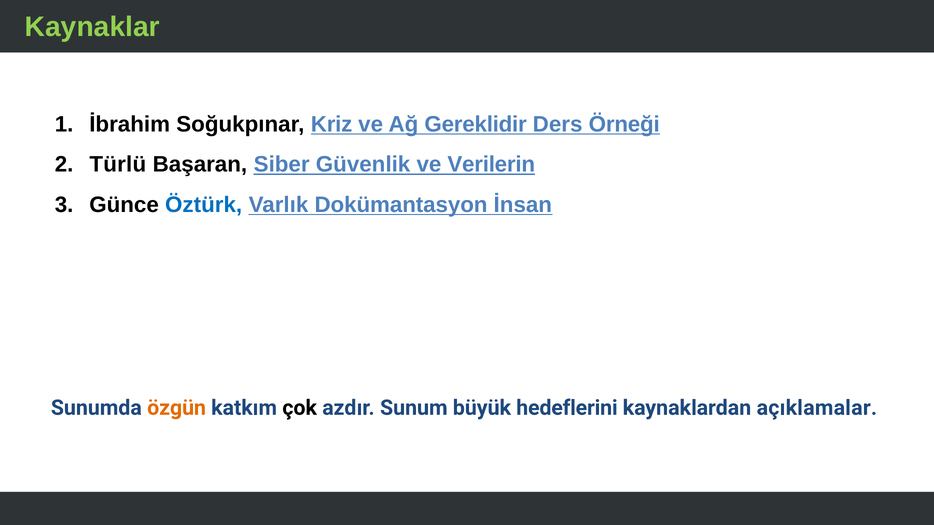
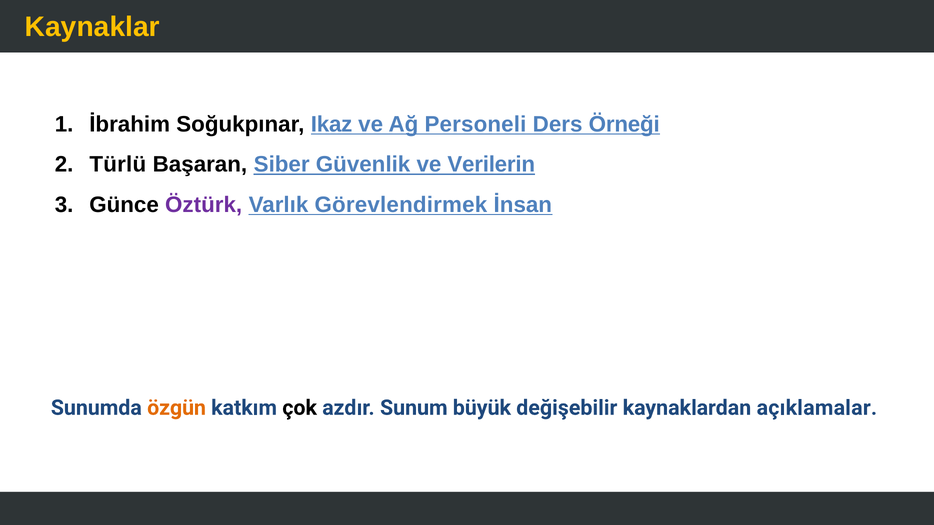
Kaynaklar colour: light green -> yellow
Kriz: Kriz -> Ikaz
Gereklidir: Gereklidir -> Personeli
Öztürk colour: blue -> purple
Dokümantasyon: Dokümantasyon -> Görevlendirmek
hedeflerini: hedeflerini -> değişebilir
